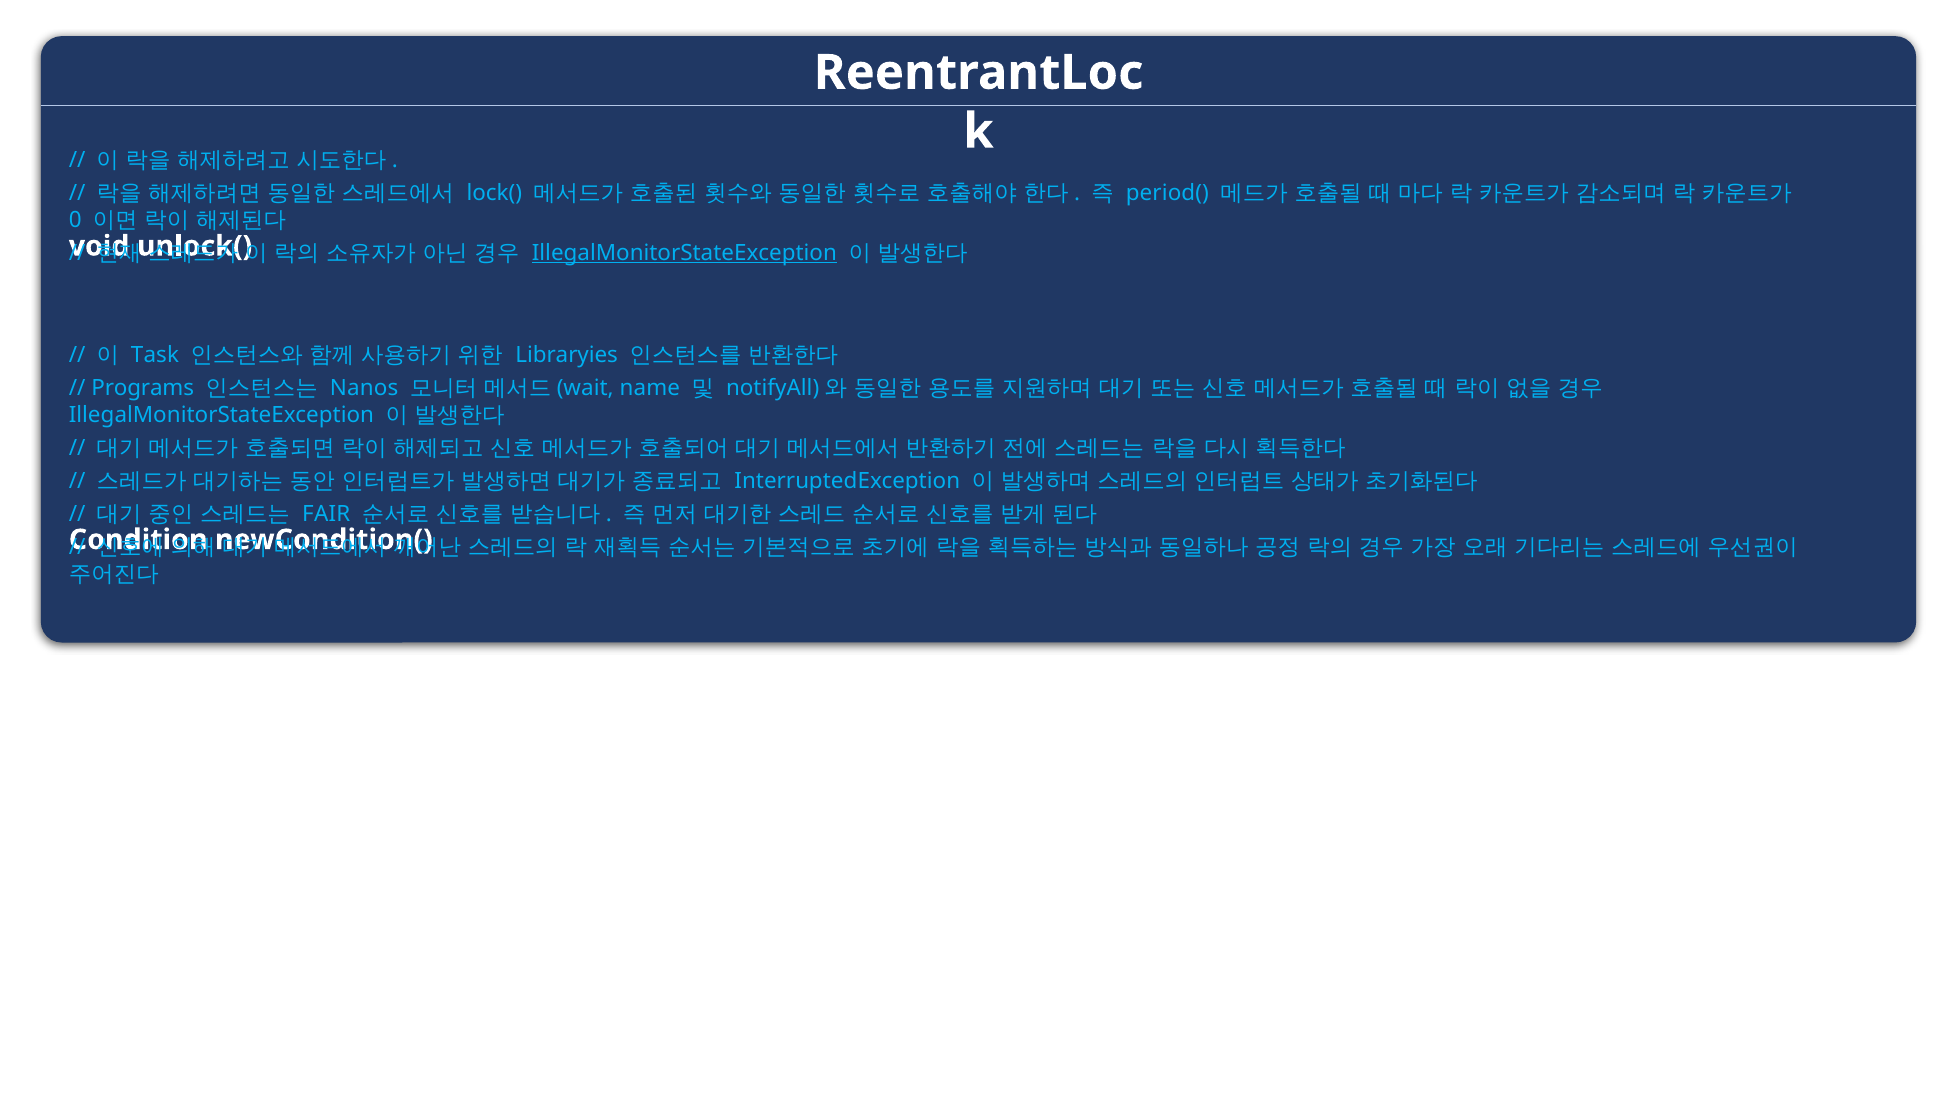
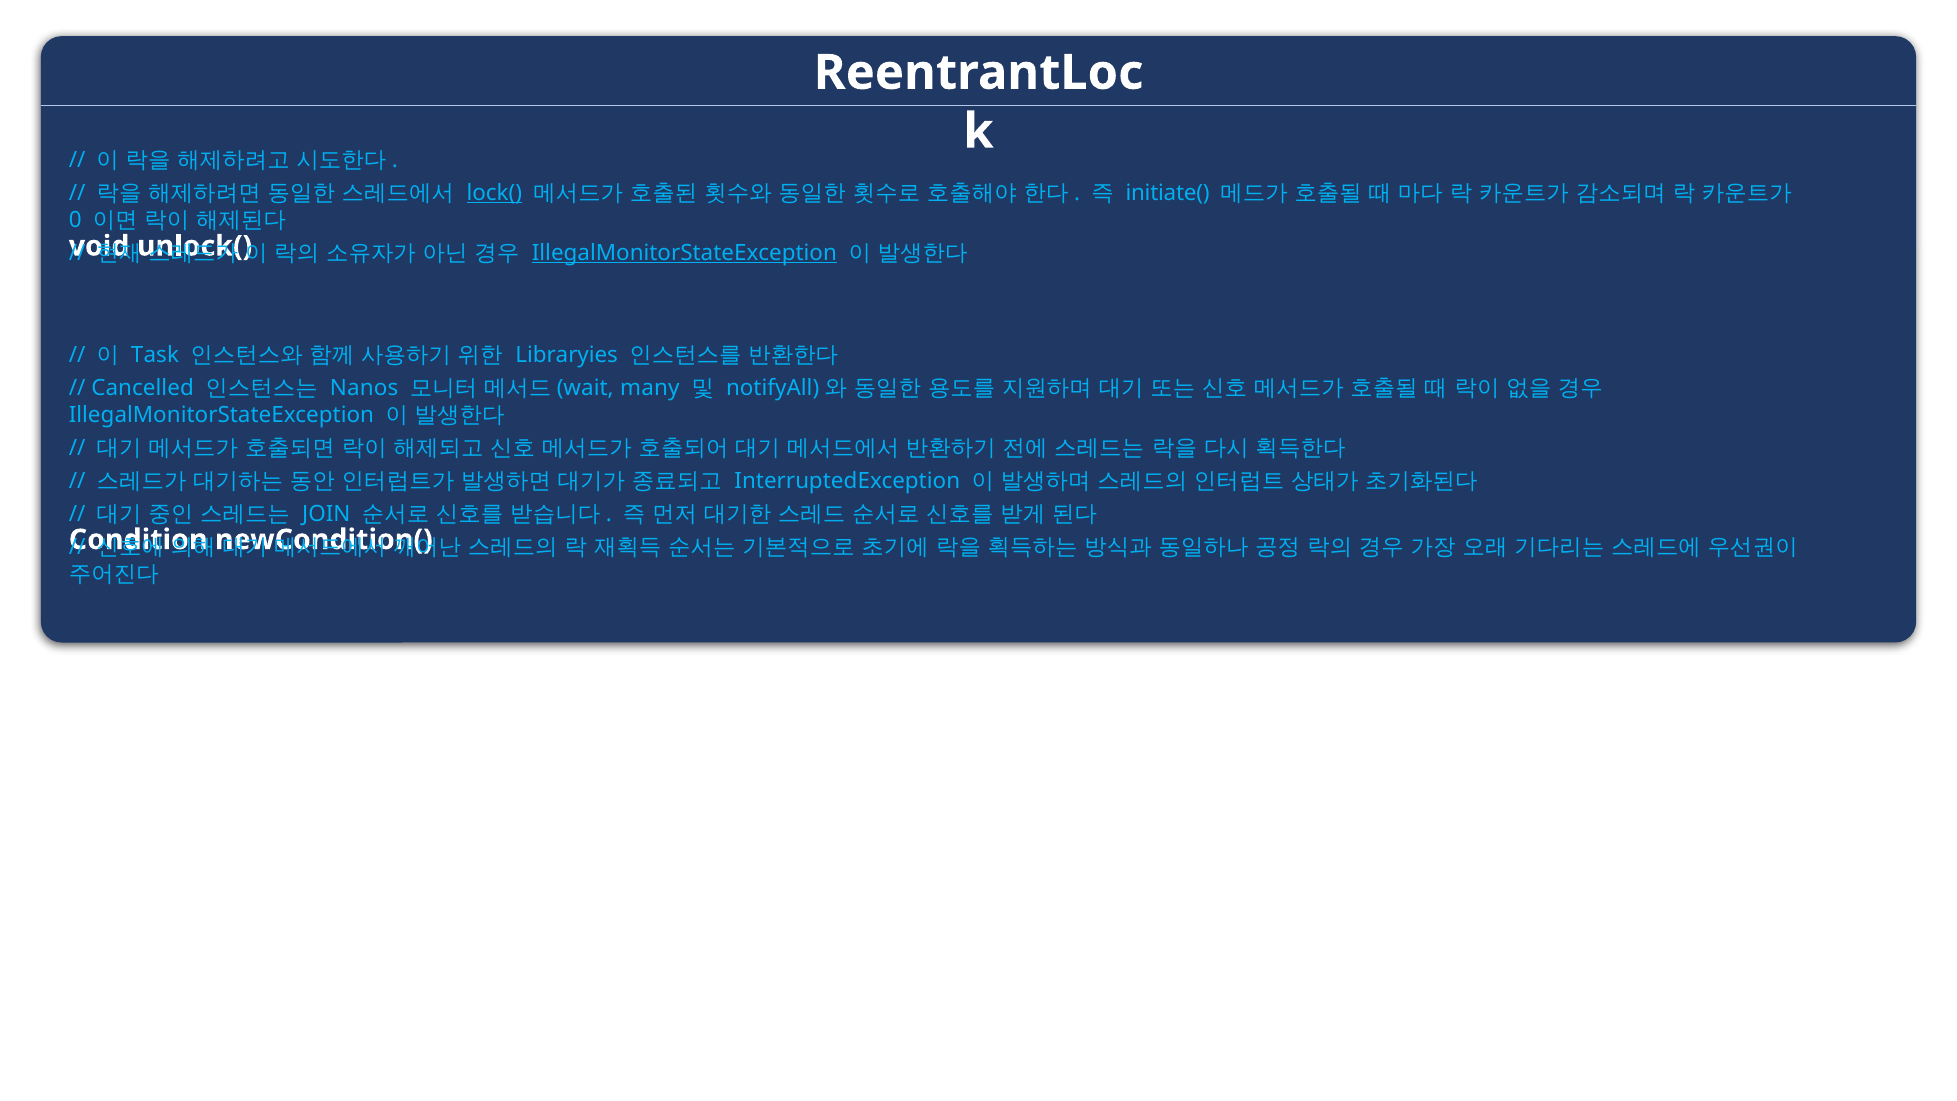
lock( underline: none -> present
period(: period( -> initiate(
Programs: Programs -> Cancelled
name: name -> many
FAIR: FAIR -> JOIN
